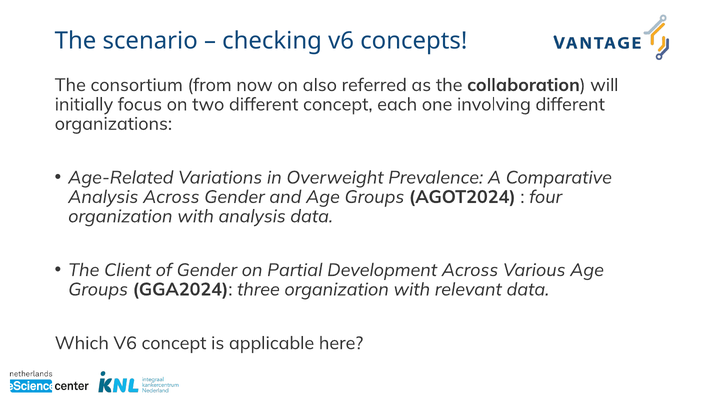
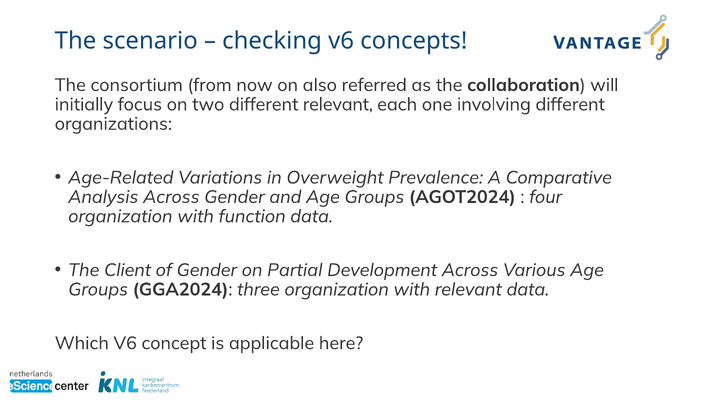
different concept: concept -> relevant
with analysis: analysis -> function
